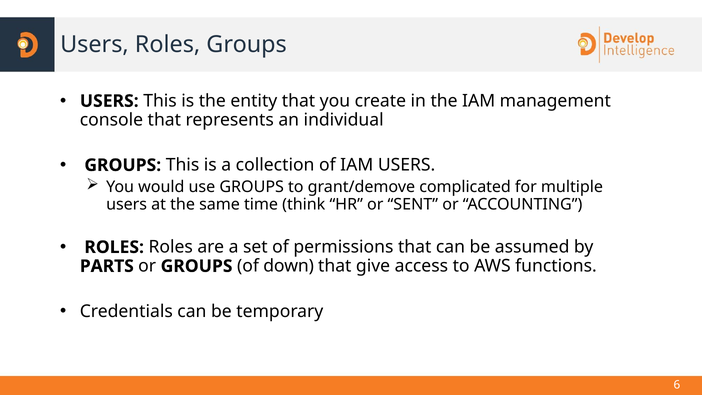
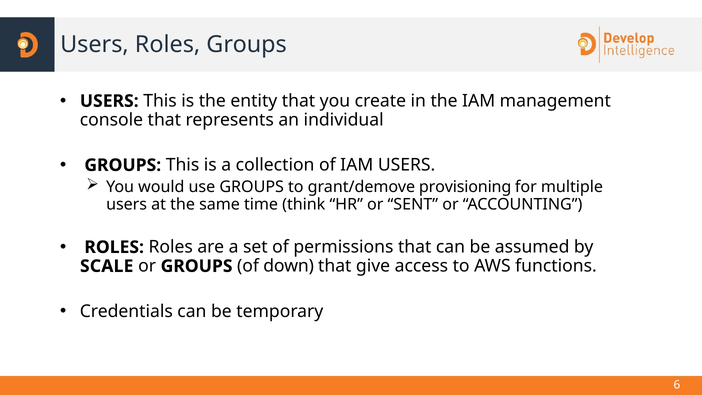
complicated: complicated -> provisioning
PARTS: PARTS -> SCALE
